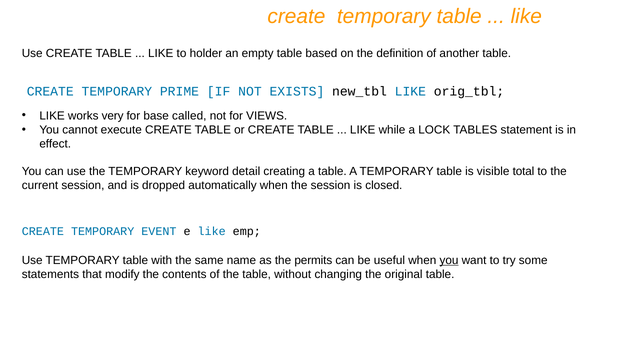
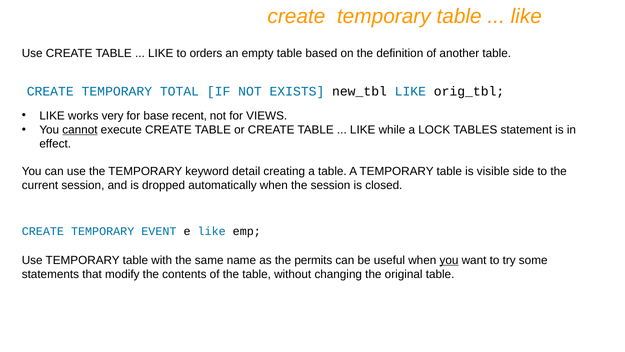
holder: holder -> orders
PRIME: PRIME -> TOTAL
called: called -> recent
cannot underline: none -> present
total: total -> side
